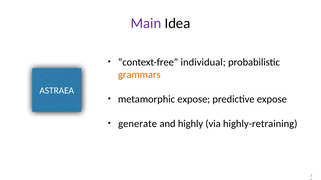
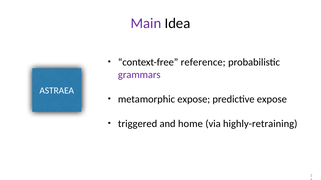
individual: individual -> reference
grammars colour: orange -> purple
generate: generate -> triggered
highly: highly -> home
